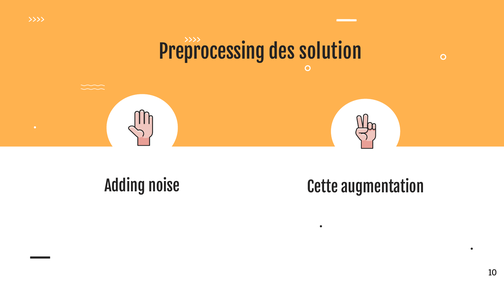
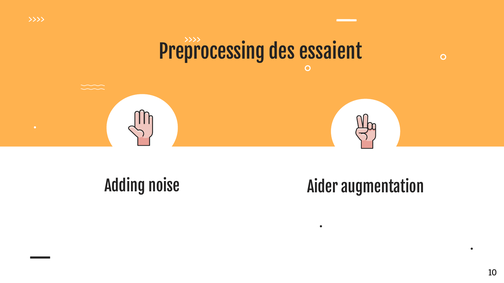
solution: solution -> essaient
Cette: Cette -> Aider
